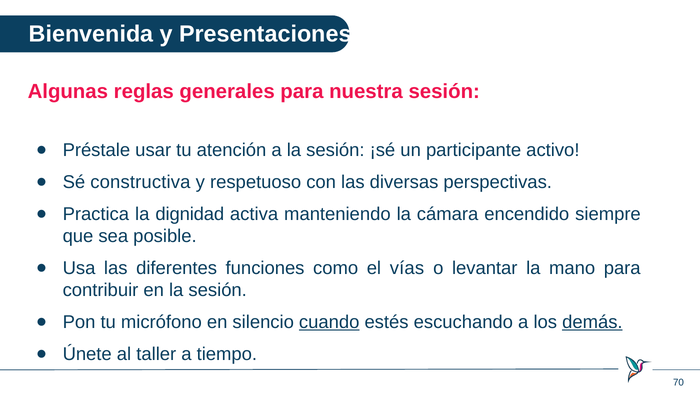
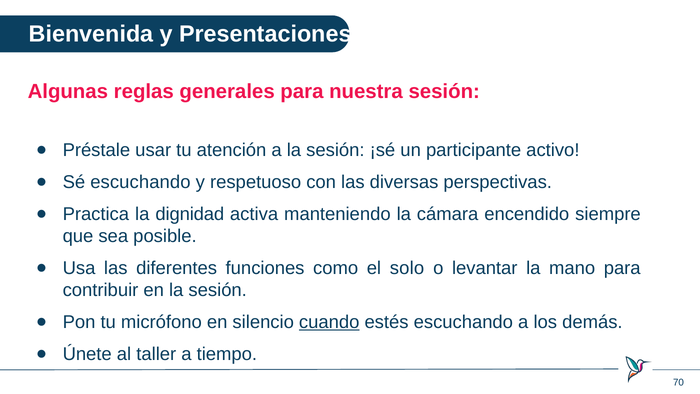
Sé constructiva: constructiva -> escuchando
vías: vías -> solo
demás underline: present -> none
